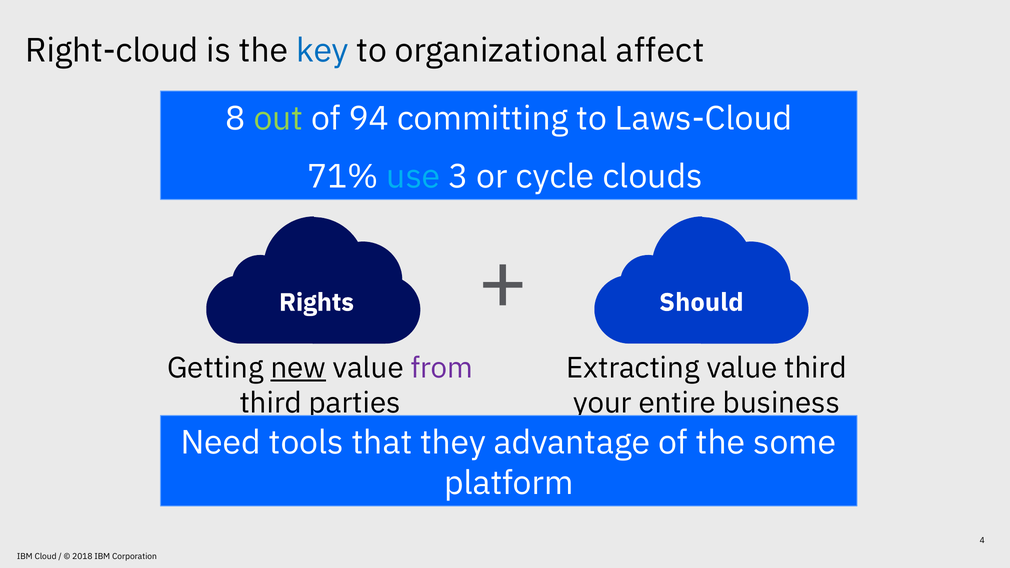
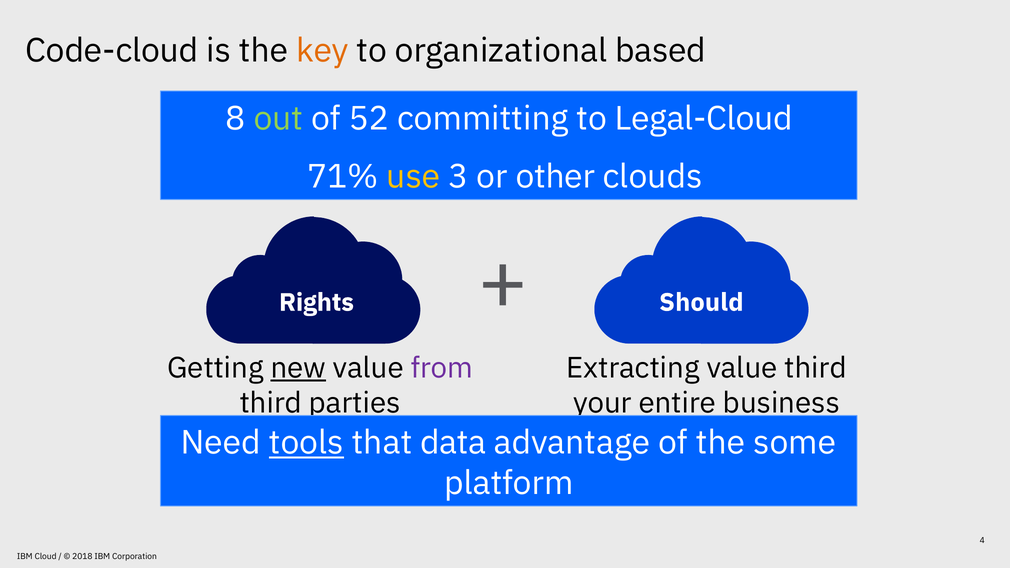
Right-cloud: Right-cloud -> Code-cloud
key colour: blue -> orange
affect: affect -> based
94: 94 -> 52
Laws-Cloud: Laws-Cloud -> Legal-Cloud
use colour: light blue -> yellow
cycle: cycle -> other
tools underline: none -> present
they: they -> data
